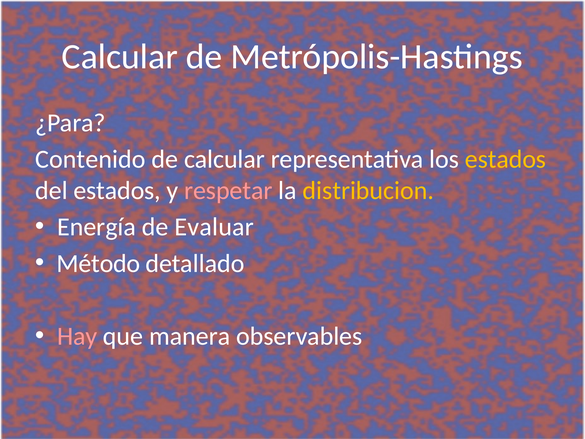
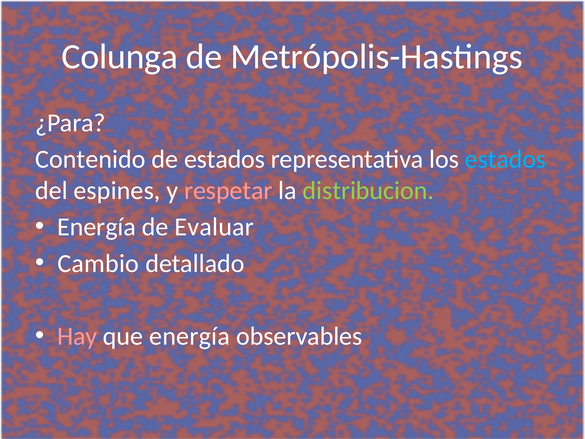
Calcular at (120, 57): Calcular -> Colunga
de calcular: calcular -> estados
estados at (506, 159) colour: yellow -> light blue
del estados: estados -> espines
distribucion colour: yellow -> light green
Método: Método -> Cambio
que manera: manera -> energía
